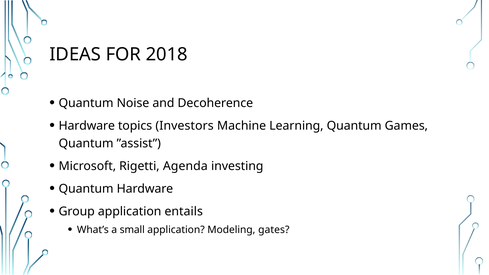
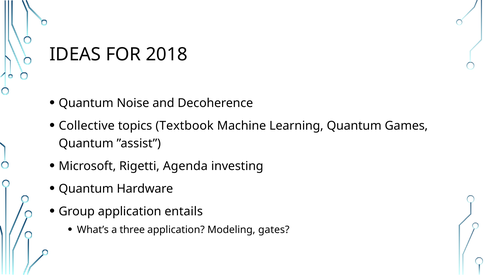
Hardware at (87, 126): Hardware -> Collective
Investors: Investors -> Textbook
small: small -> three
